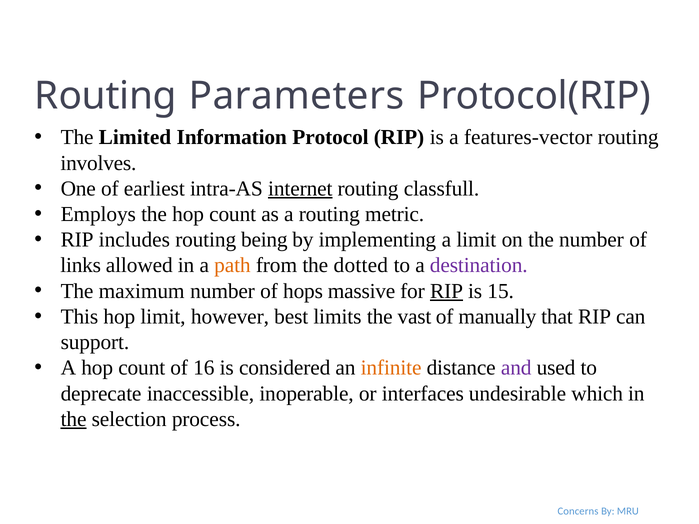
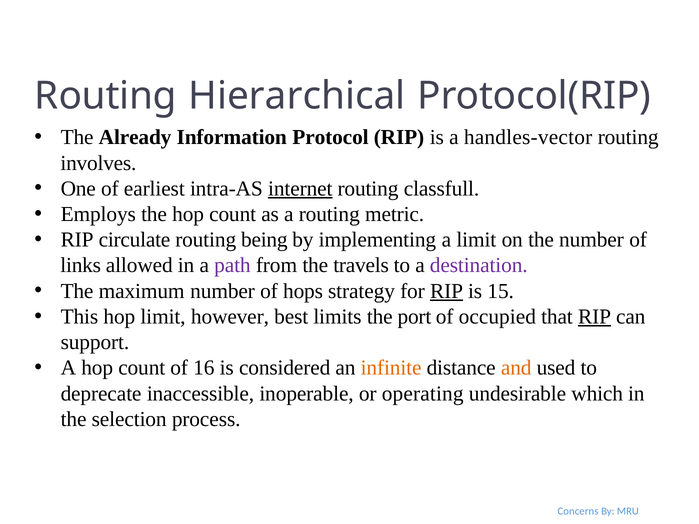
Parameters: Parameters -> Hierarchical
Limited: Limited -> Already
features-vector: features-vector -> handles-vector
includes: includes -> circulate
path colour: orange -> purple
dotted: dotted -> travels
massive: massive -> strategy
vast: vast -> port
manually: manually -> occupied
RIP at (595, 317) underline: none -> present
and colour: purple -> orange
interfaces: interfaces -> operating
the at (74, 419) underline: present -> none
